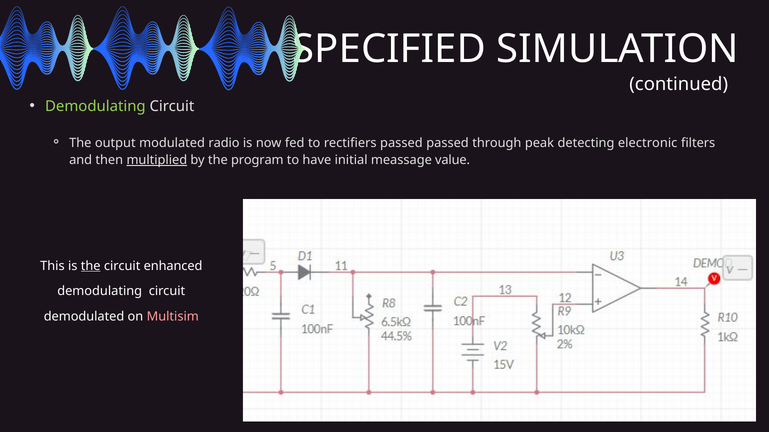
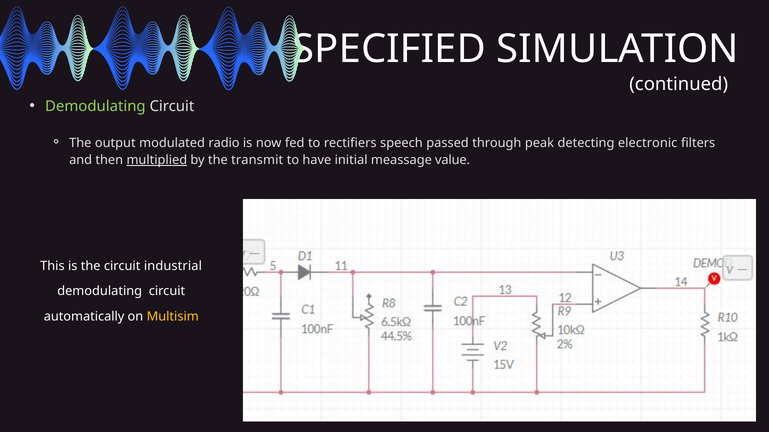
rectifiers passed: passed -> speech
program: program -> transmit
the at (91, 266) underline: present -> none
enhanced: enhanced -> industrial
demodulated: demodulated -> automatically
Multisim colour: pink -> yellow
